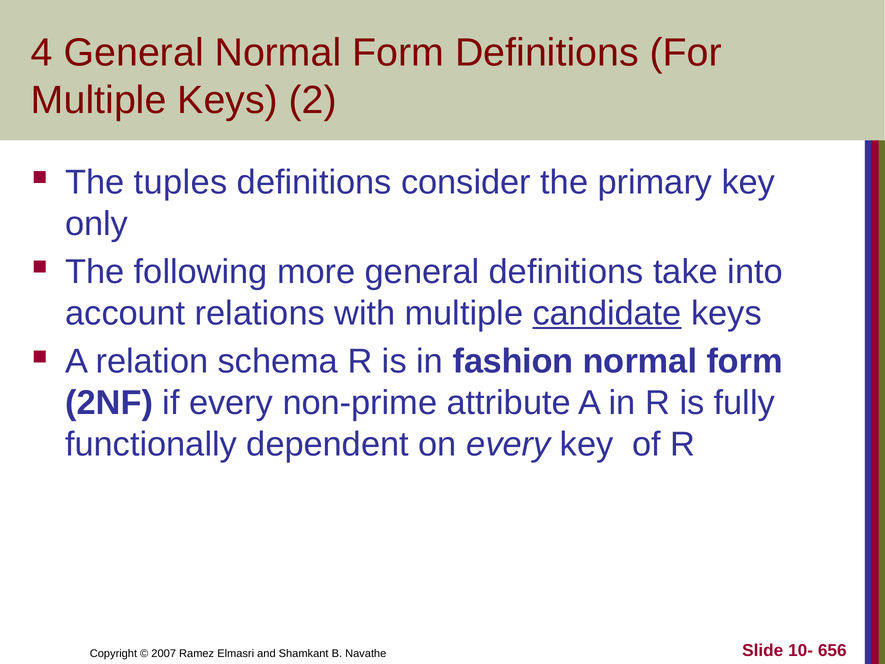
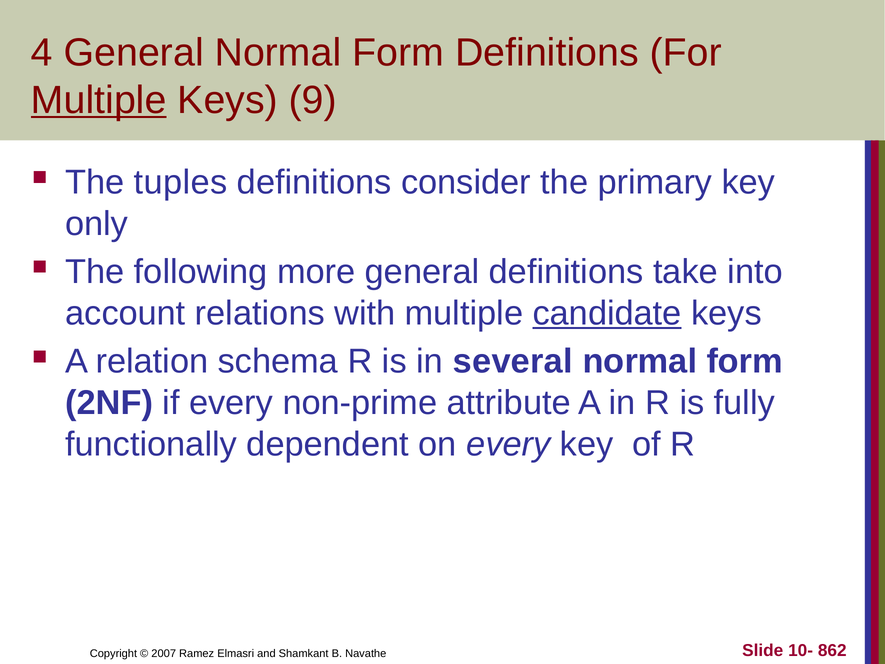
Multiple at (99, 100) underline: none -> present
2: 2 -> 9
fashion: fashion -> several
656: 656 -> 862
